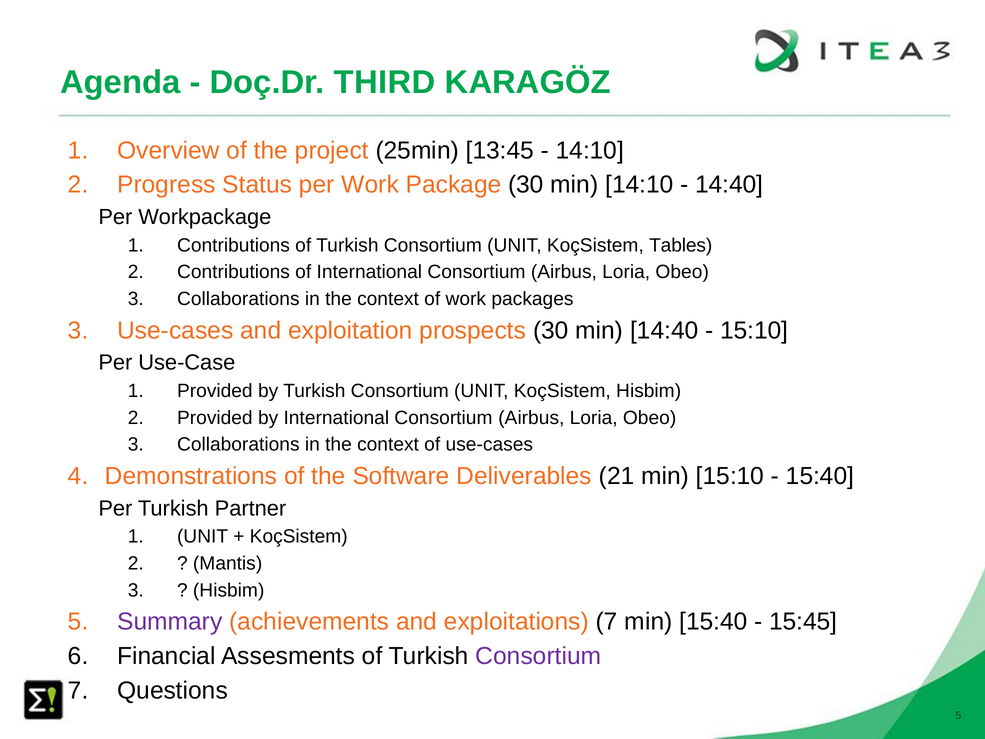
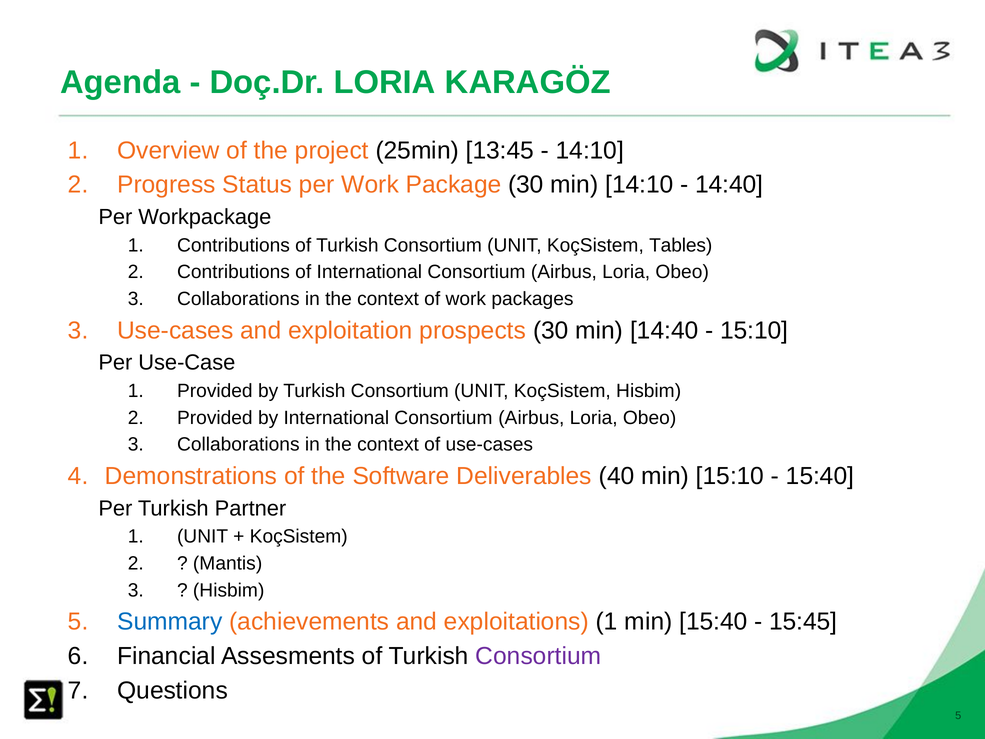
Doç.Dr THIRD: THIRD -> LORIA
21: 21 -> 40
Summary colour: purple -> blue
exploitations 7: 7 -> 1
